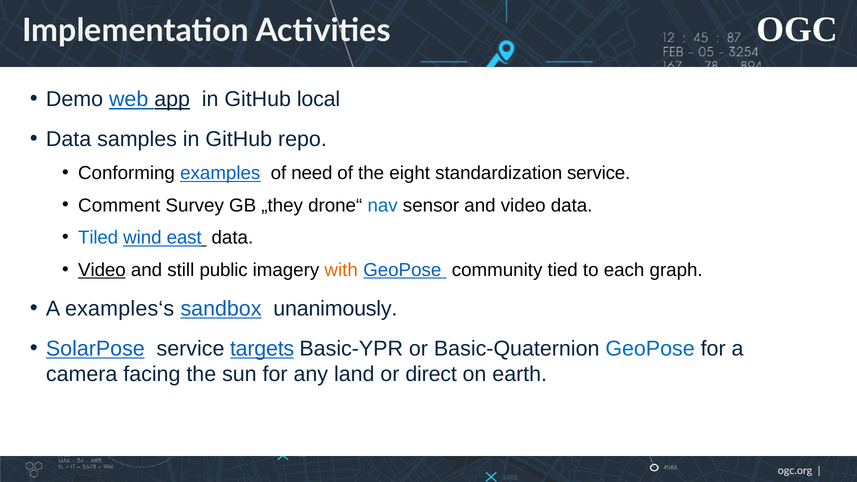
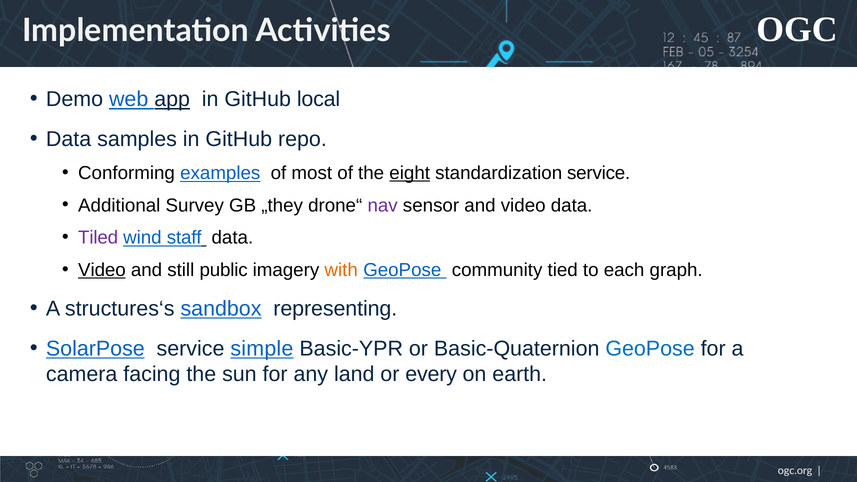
need: need -> most
eight underline: none -> present
Comment: Comment -> Additional
nav colour: blue -> purple
Tiled colour: blue -> purple
east: east -> staff
examples‘s: examples‘s -> structures‘s
unanimously: unanimously -> representing
targets: targets -> simple
direct: direct -> every
